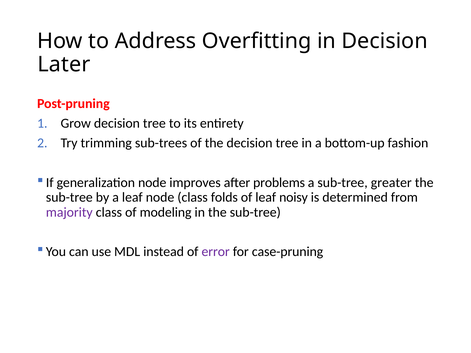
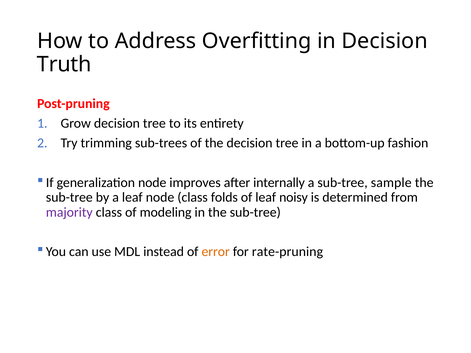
Later: Later -> Truth
problems: problems -> internally
greater: greater -> sample
error colour: purple -> orange
case-pruning: case-pruning -> rate-pruning
